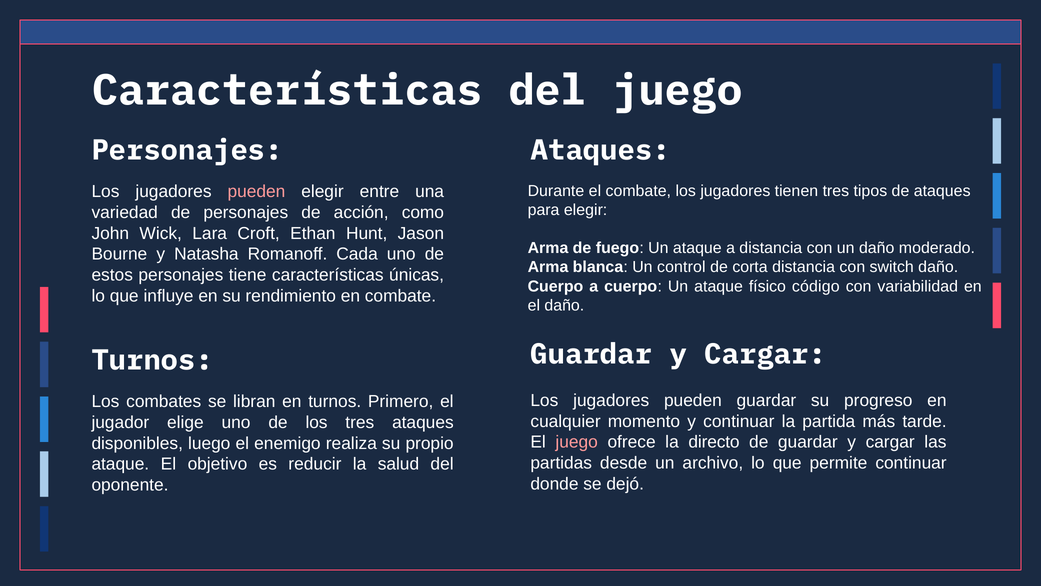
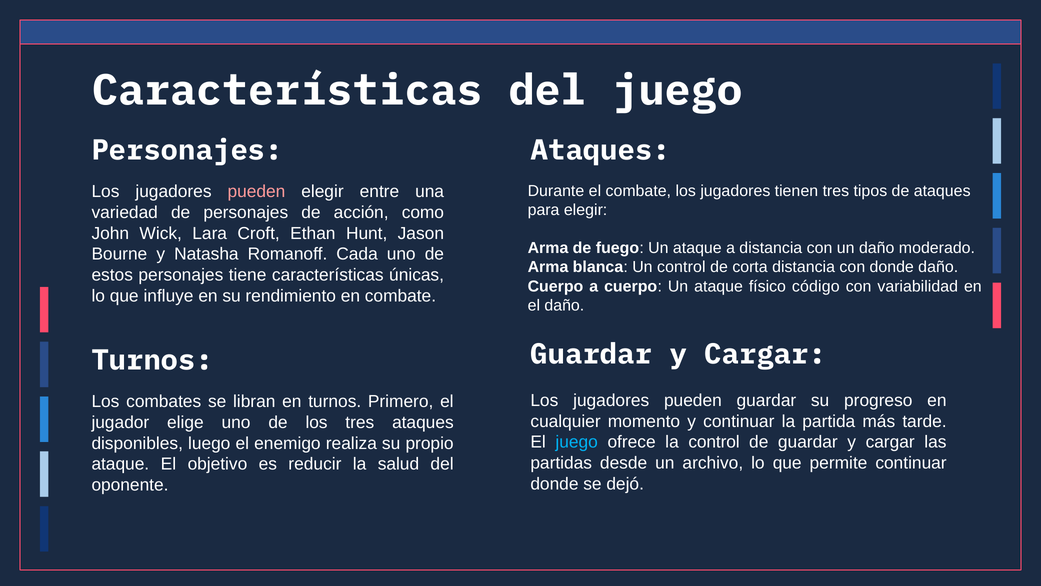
con switch: switch -> donde
juego at (577, 442) colour: pink -> light blue
la directo: directo -> control
